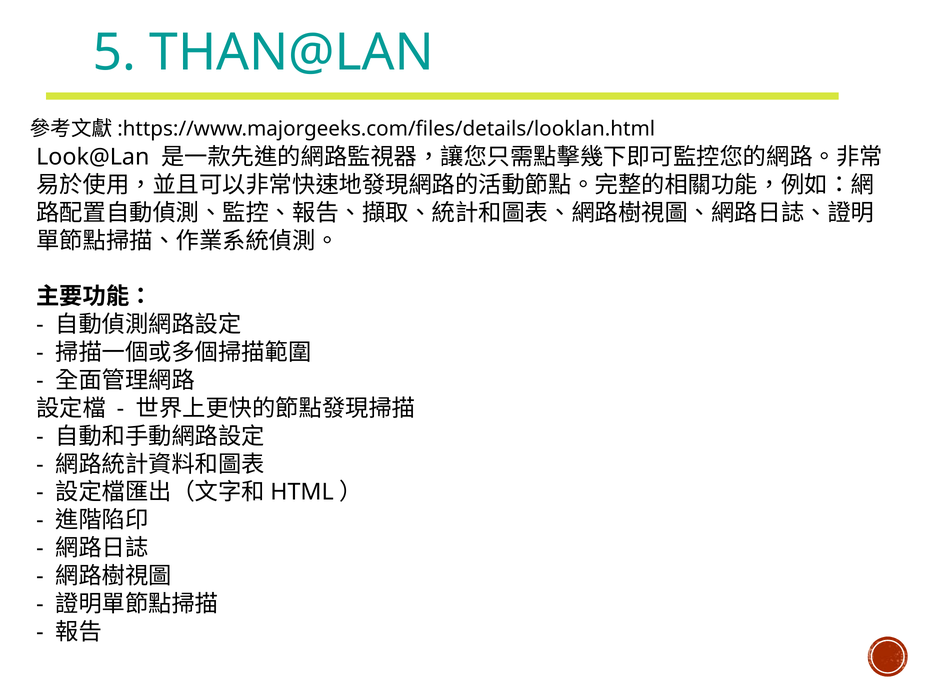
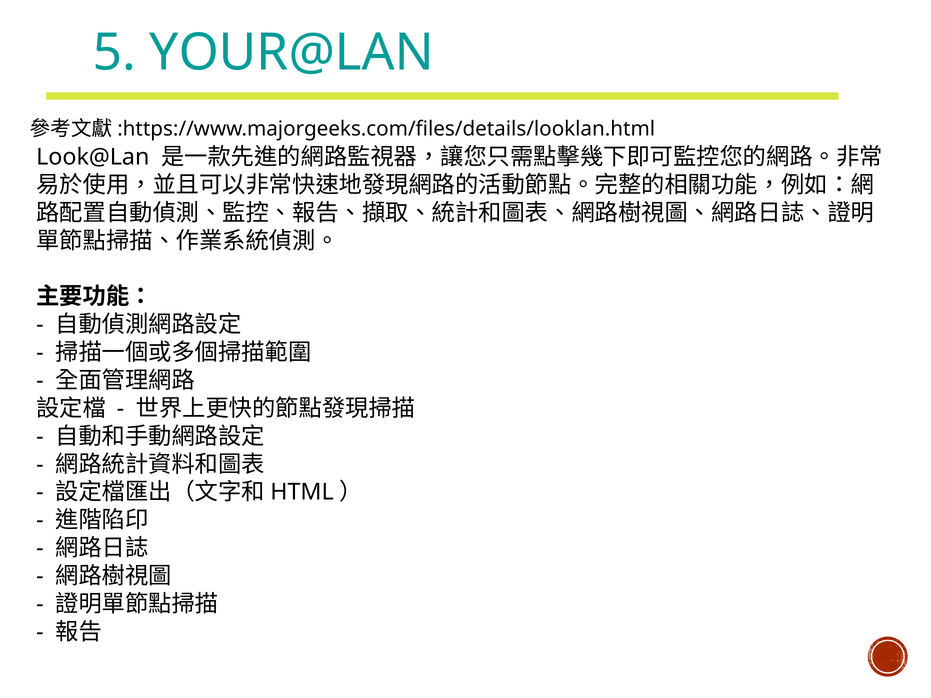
THAN@LAN: THAN@LAN -> YOUR@LAN
